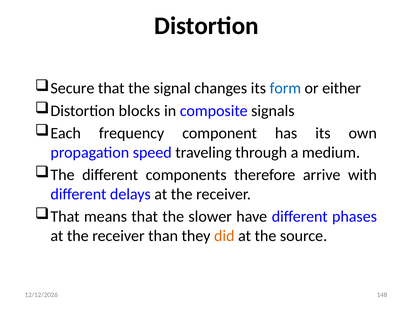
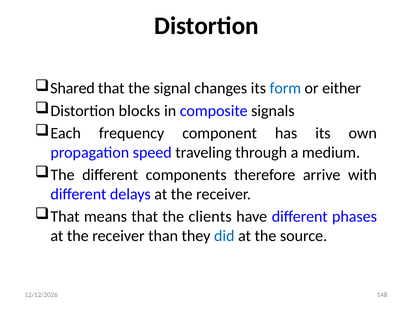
Secure: Secure -> Shared
slower: slower -> clients
did colour: orange -> blue
